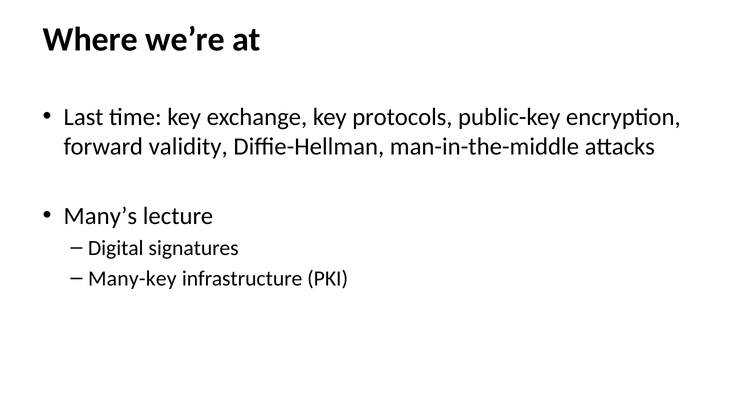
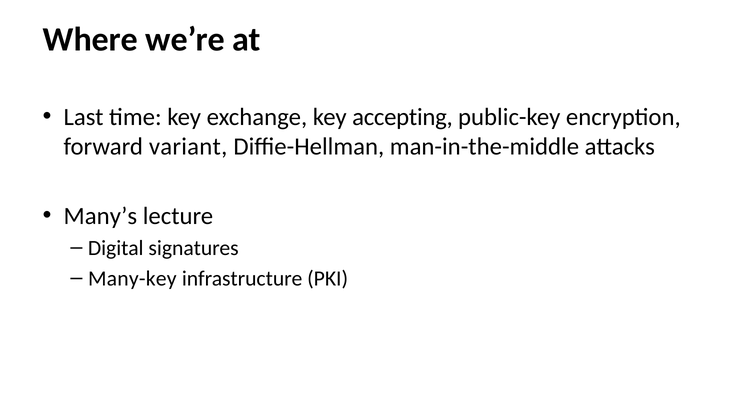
protocols: protocols -> accepting
validity: validity -> variant
